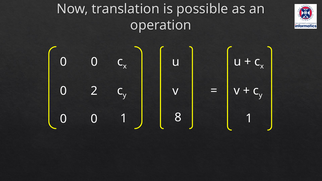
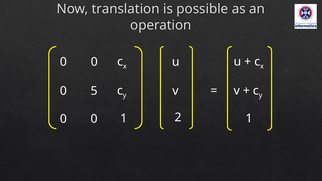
2: 2 -> 5
8: 8 -> 2
